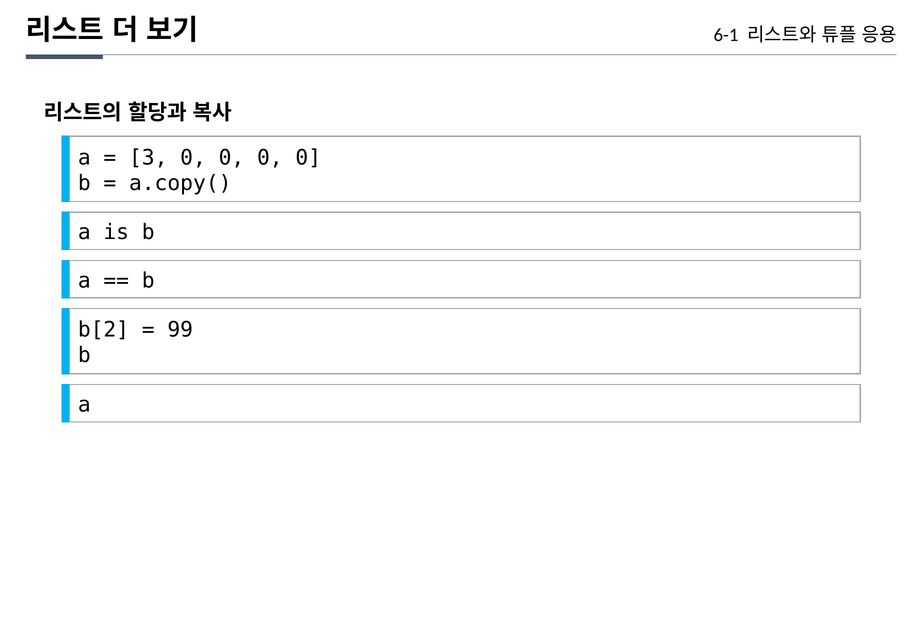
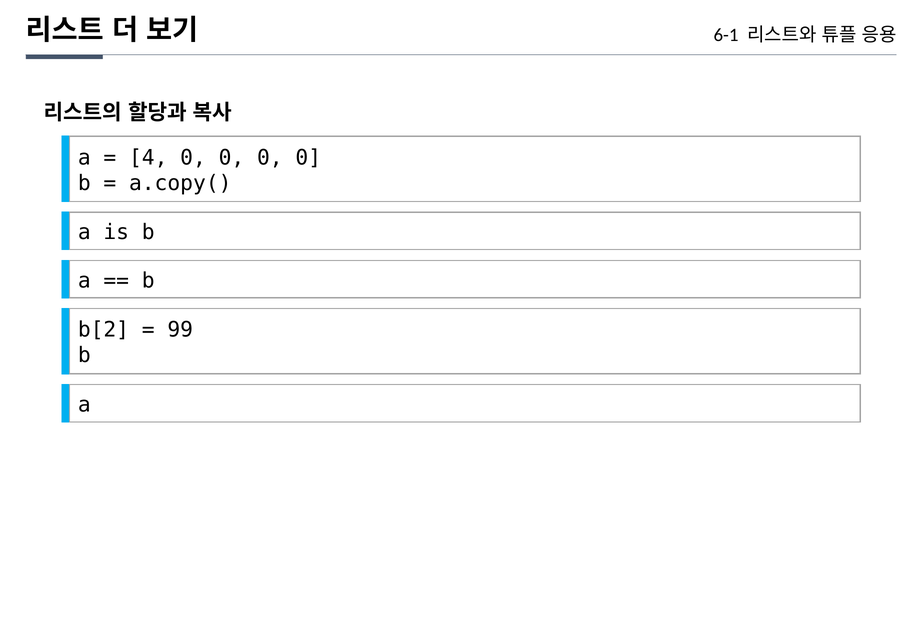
3: 3 -> 4
